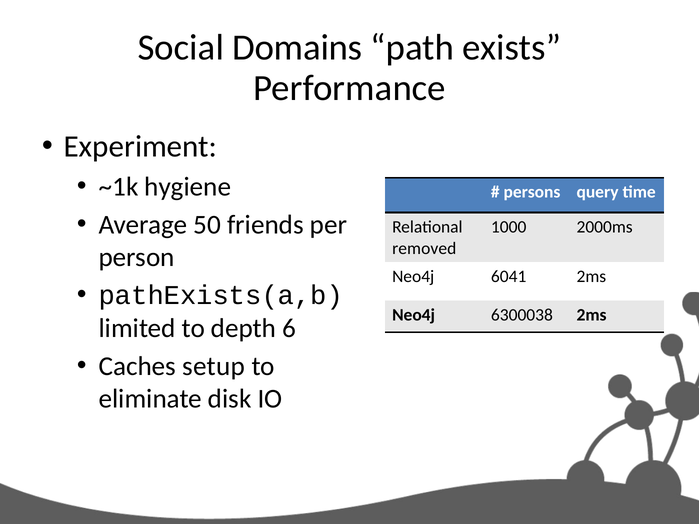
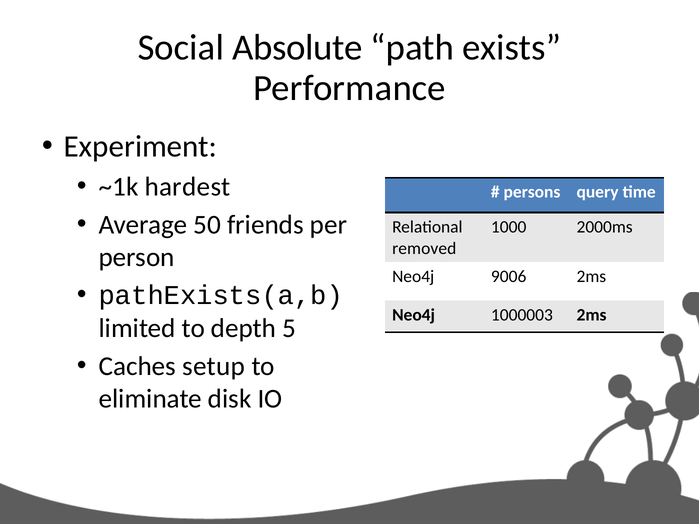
Domains: Domains -> Absolute
hygiene: hygiene -> hardest
6041: 6041 -> 9006
6300038: 6300038 -> 1000003
6: 6 -> 5
